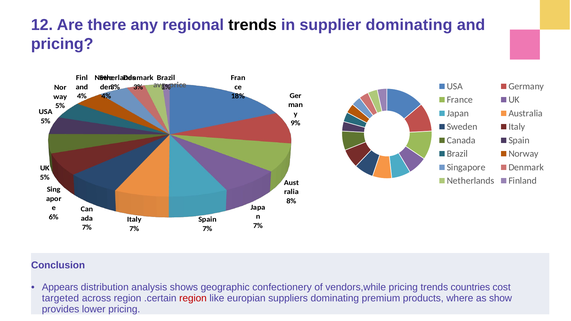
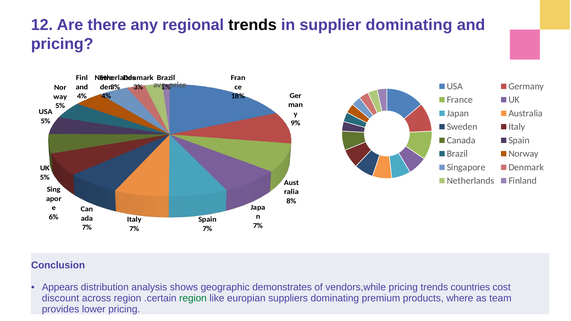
confectionery: confectionery -> demonstrates
targeted: targeted -> discount
region at (193, 298) colour: red -> green
show: show -> team
